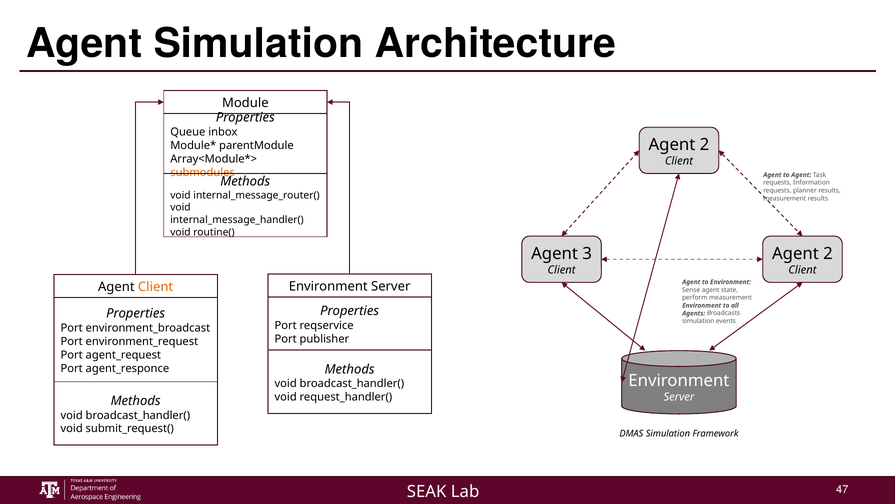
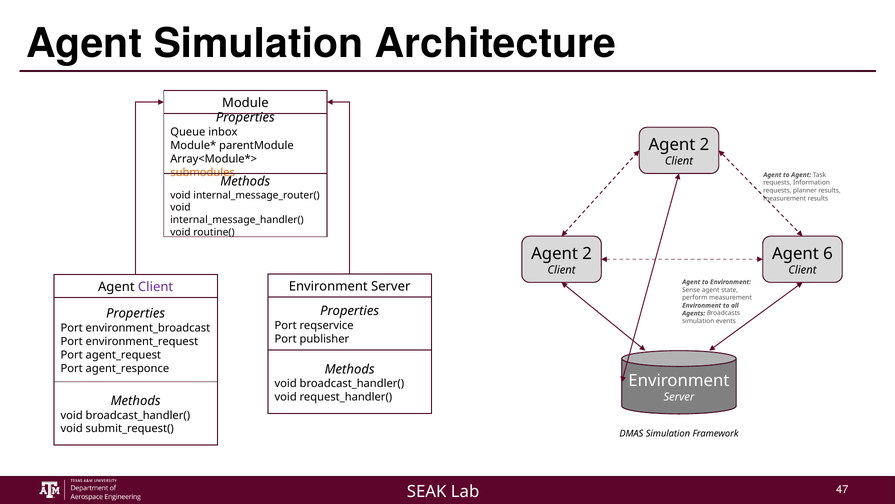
3 at (587, 253): 3 -> 2
2 at (828, 253): 2 -> 6
Client at (156, 286) colour: orange -> purple
